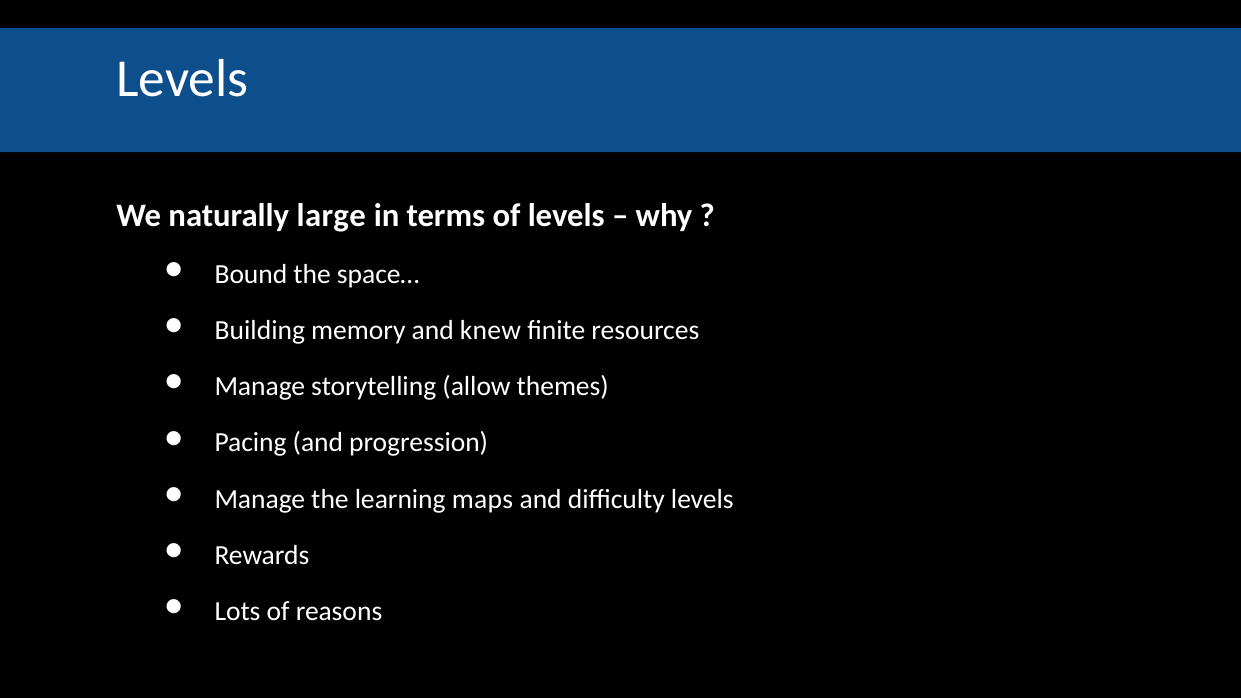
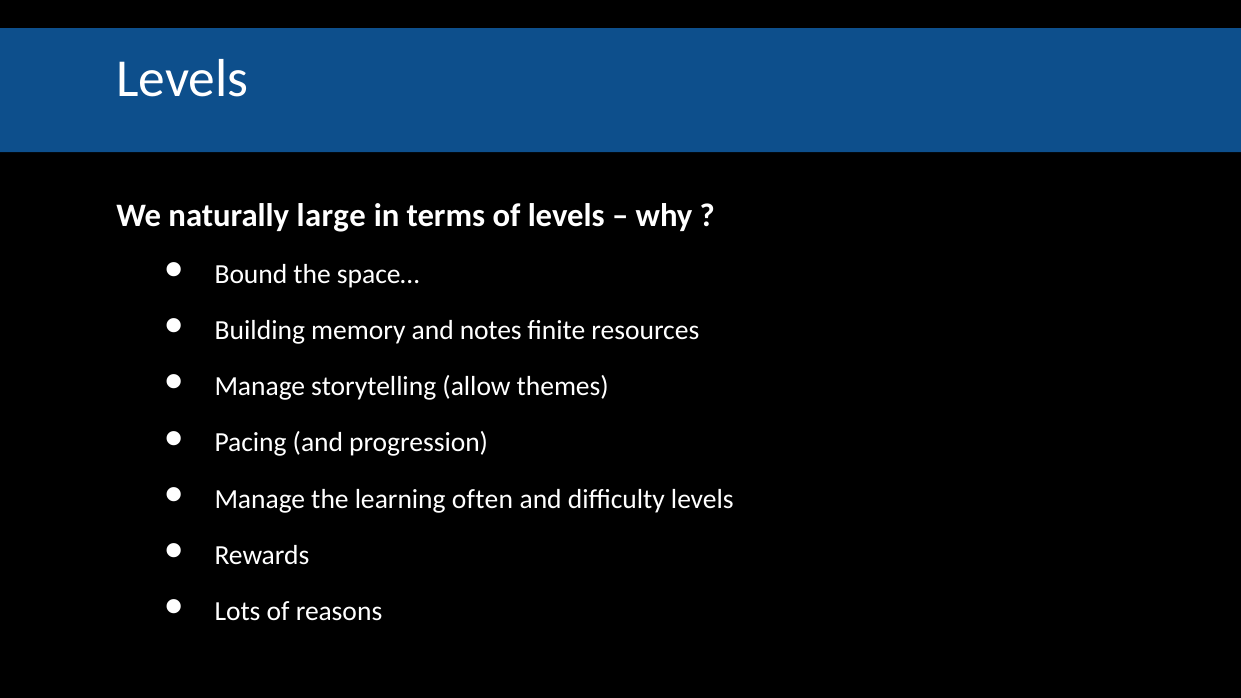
knew: knew -> notes
maps: maps -> often
